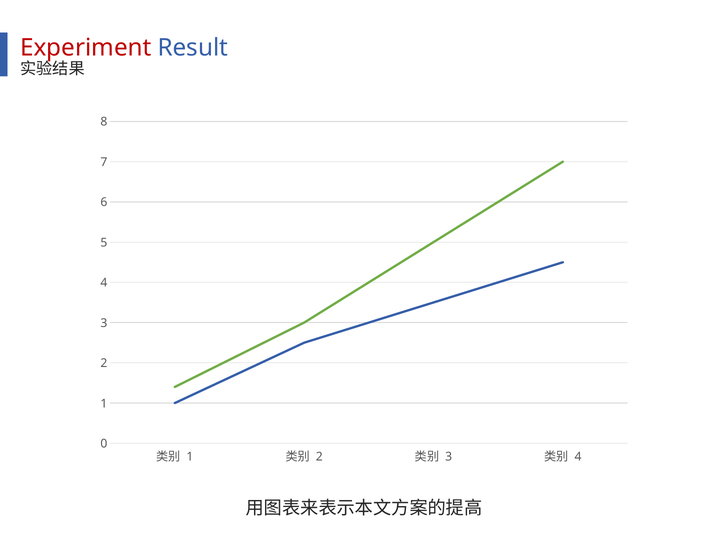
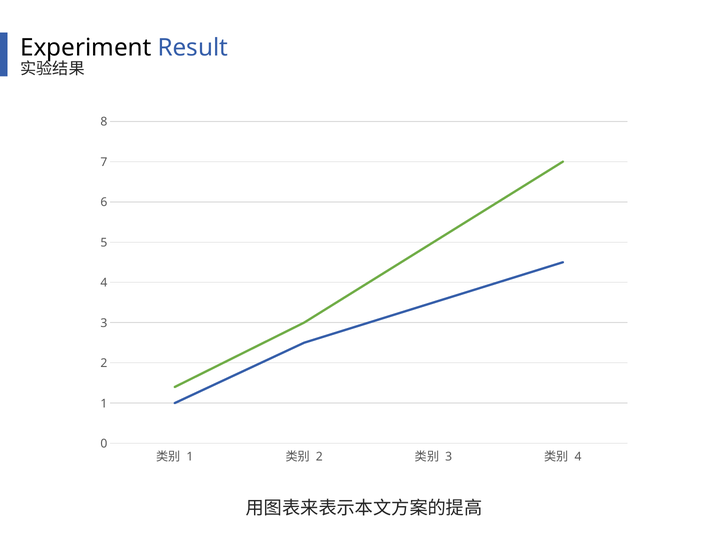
Experiment colour: red -> black
